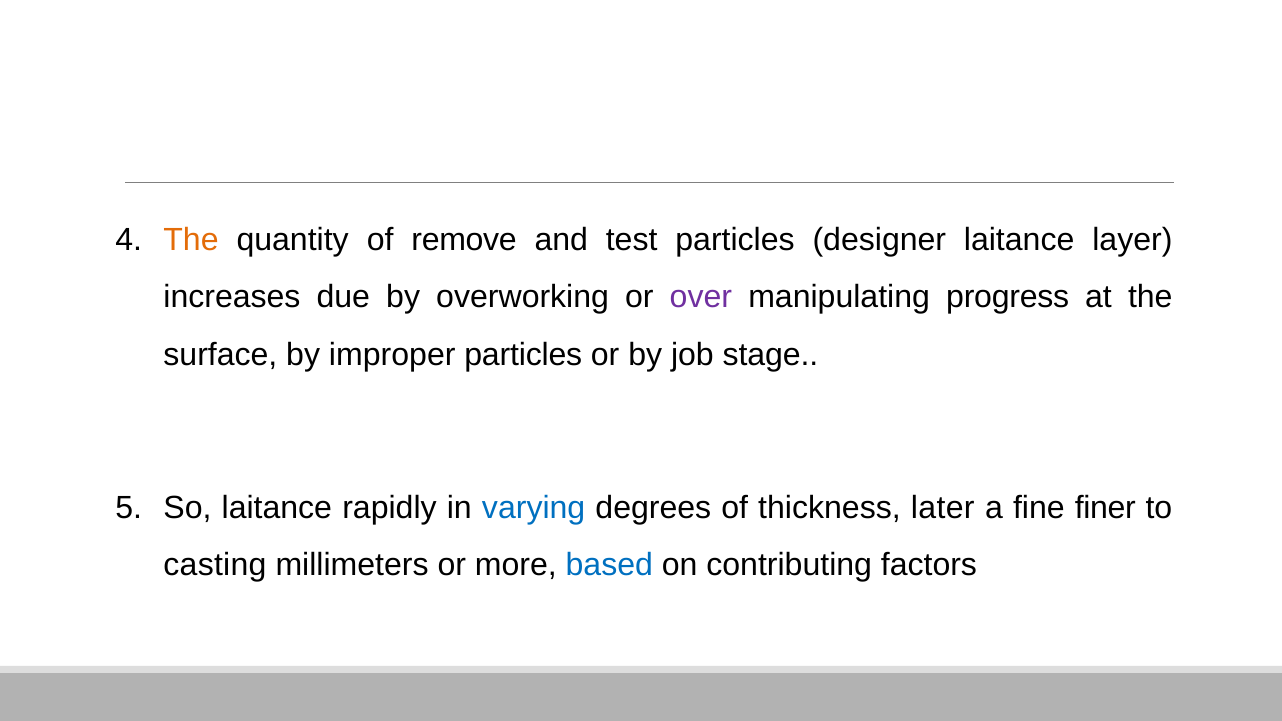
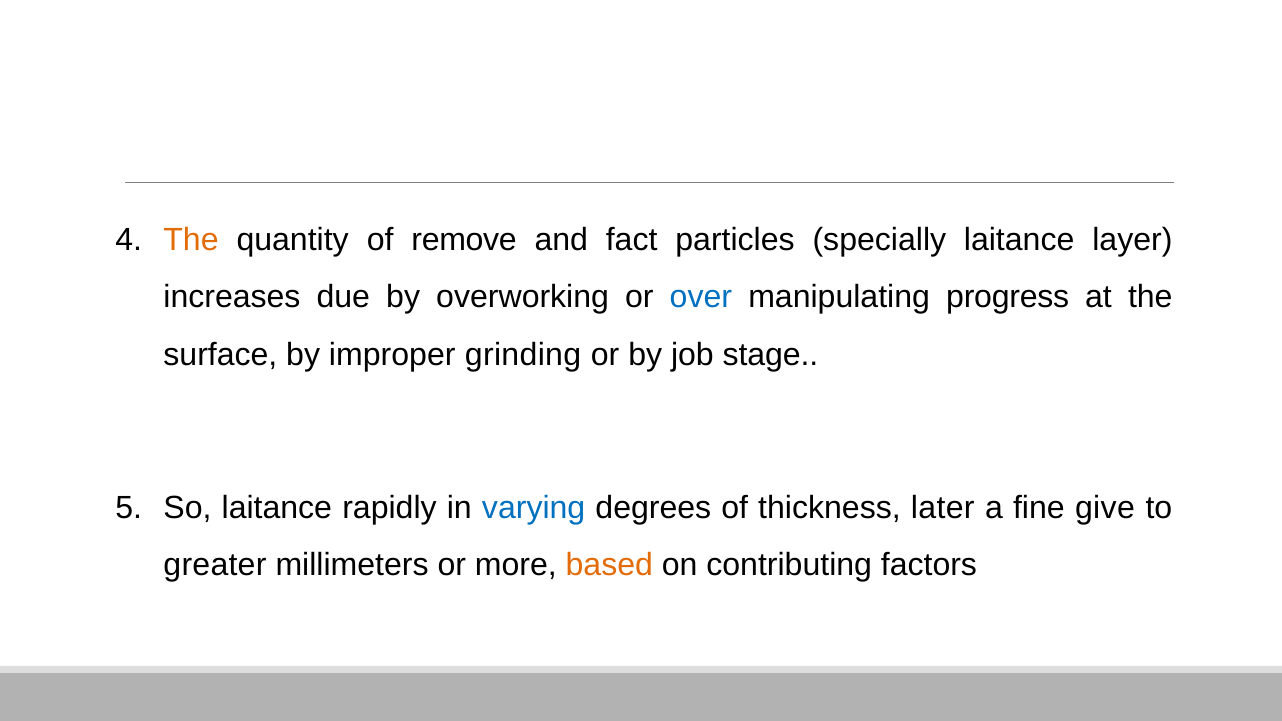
test: test -> fact
designer: designer -> specially
over colour: purple -> blue
improper particles: particles -> grinding
finer: finer -> give
casting: casting -> greater
based colour: blue -> orange
